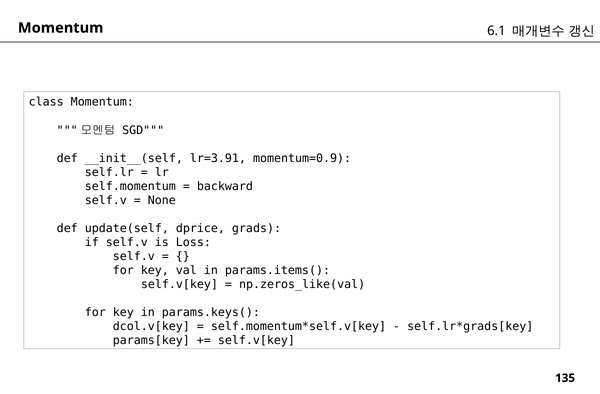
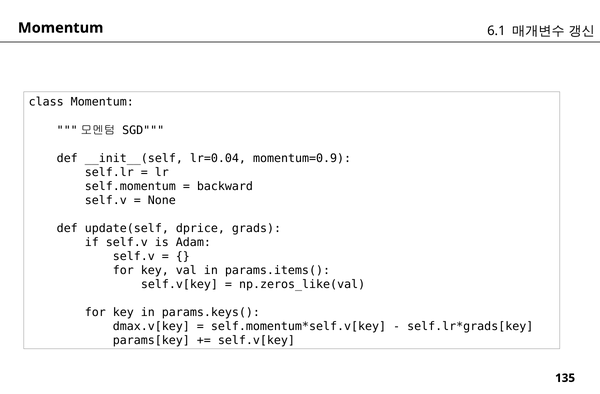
lr=3.91: lr=3.91 -> lr=0.04
Loss: Loss -> Adam
dcol.v[key: dcol.v[key -> dmax.v[key
